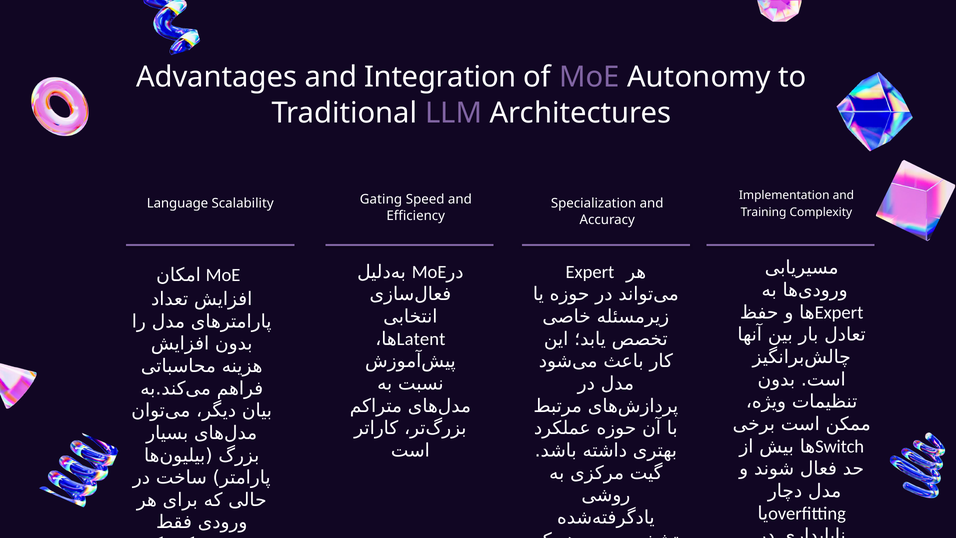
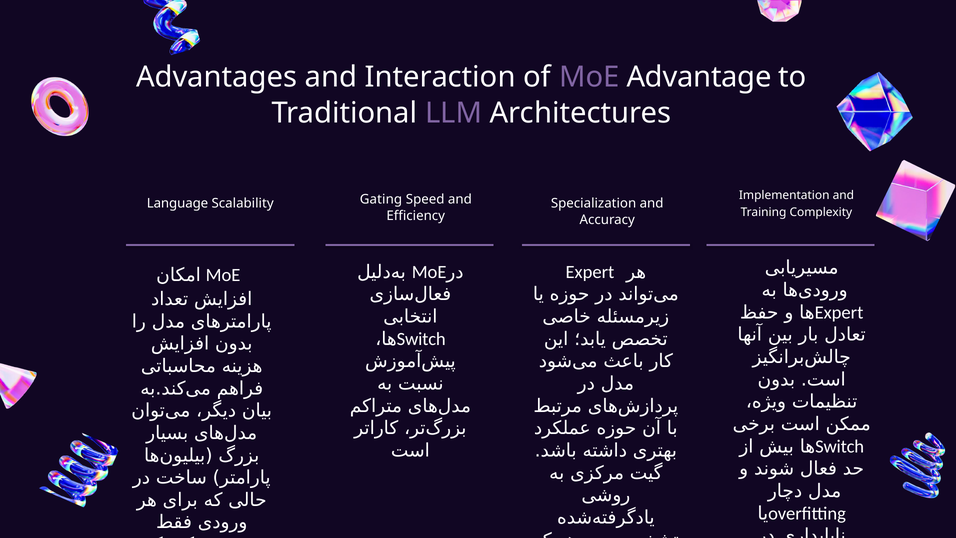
Integration: Integration -> Interaction
Autonomy: Autonomy -> Advantage
Latent at (421, 339): Latent -> Switch
